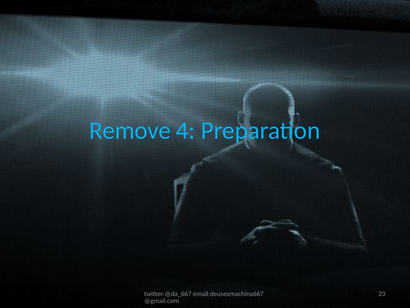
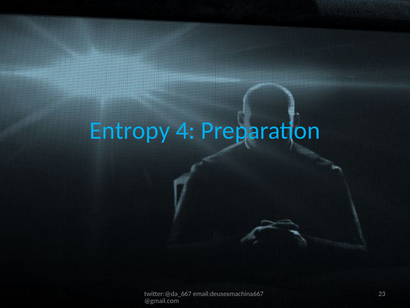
Remove: Remove -> Entropy
